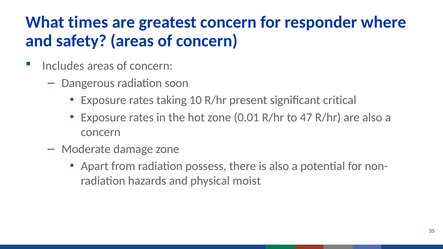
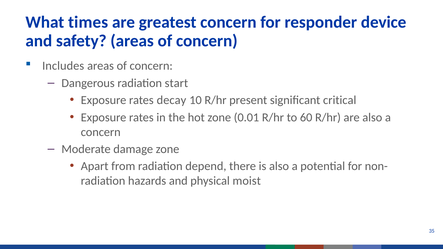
where: where -> device
soon: soon -> start
taking: taking -> decay
47: 47 -> 60
possess: possess -> depend
